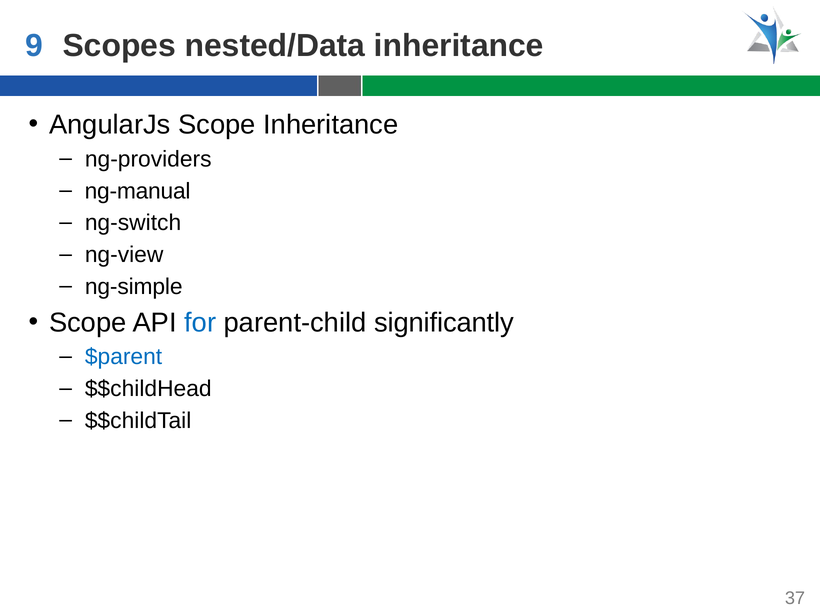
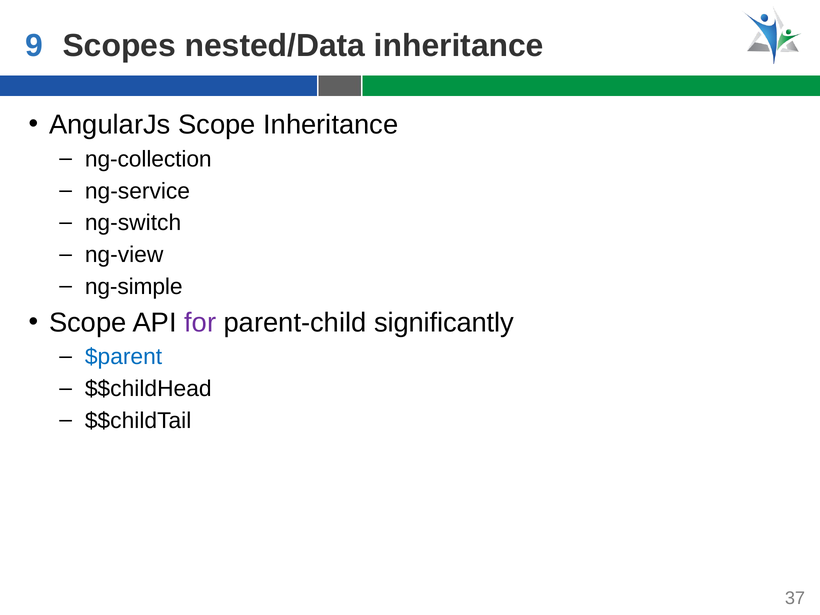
ng-providers: ng-providers -> ng-collection
ng-manual: ng-manual -> ng-service
for colour: blue -> purple
